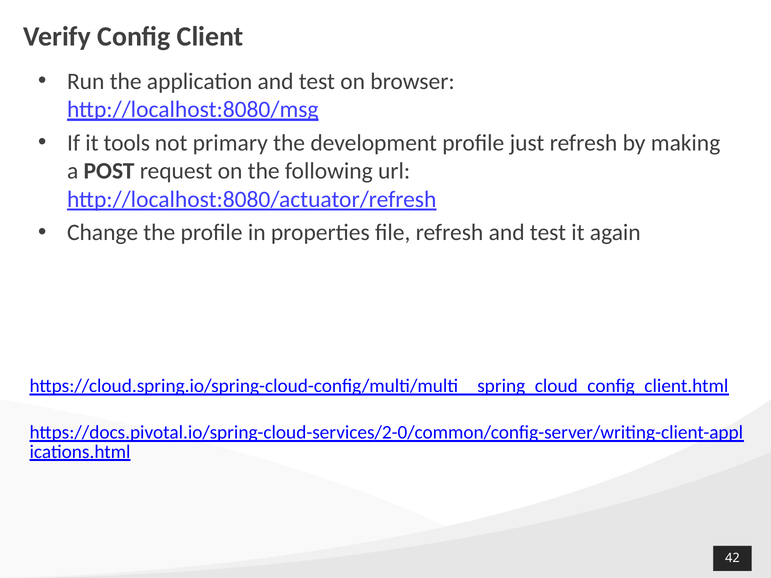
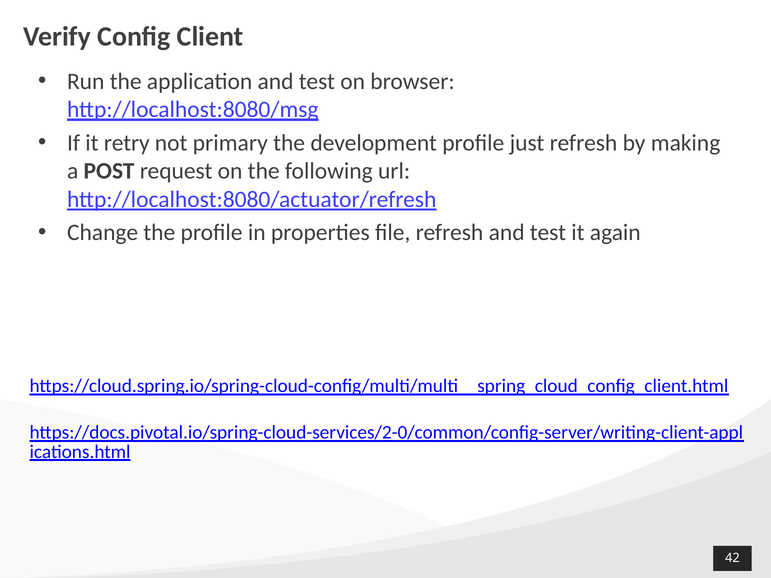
tools: tools -> retry
